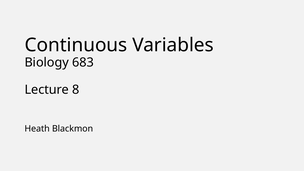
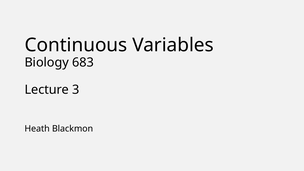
8: 8 -> 3
